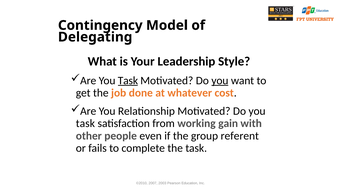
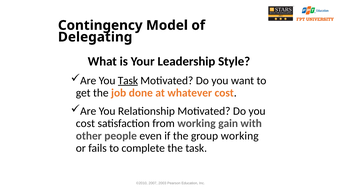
you at (220, 80) underline: present -> none
task at (85, 123): task -> cost
group referent: referent -> working
